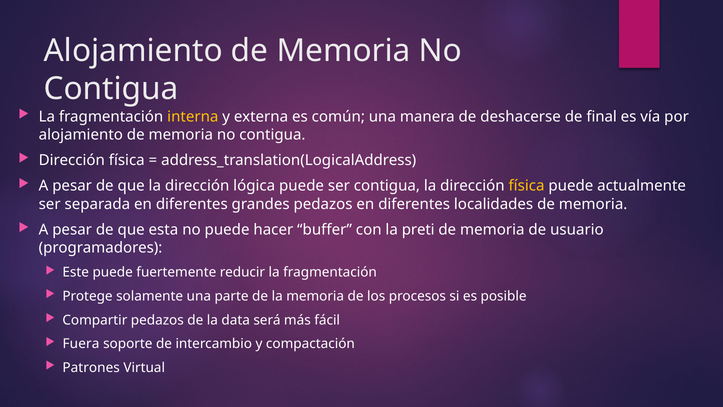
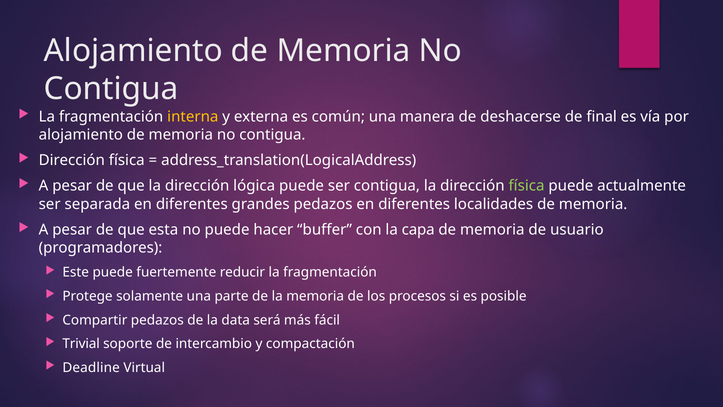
física at (527, 186) colour: yellow -> light green
preti: preti -> capa
Fuera: Fuera -> Trivial
Patrones: Patrones -> Deadline
